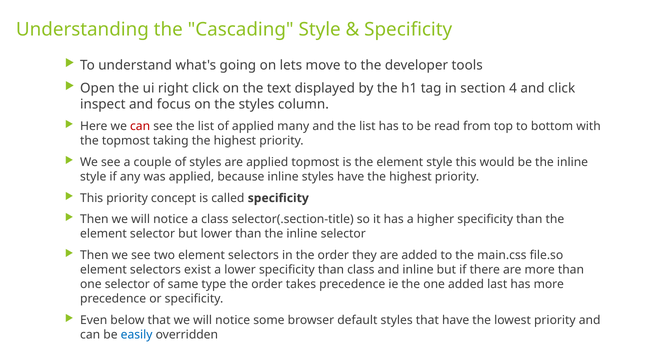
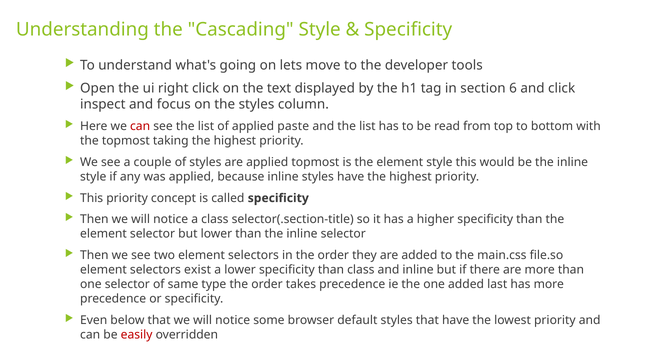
4: 4 -> 6
many: many -> paste
easily colour: blue -> red
